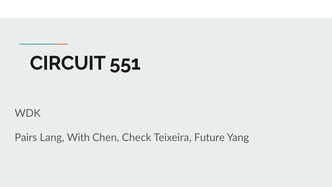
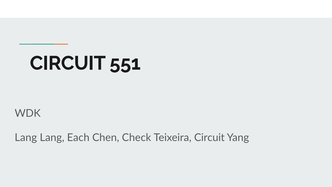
Pairs at (26, 138): Pairs -> Lang
With: With -> Each
Teixeira Future: Future -> Circuit
